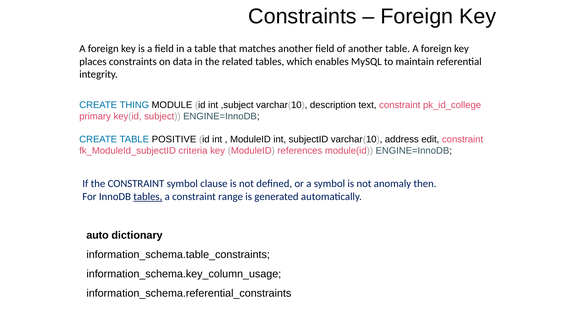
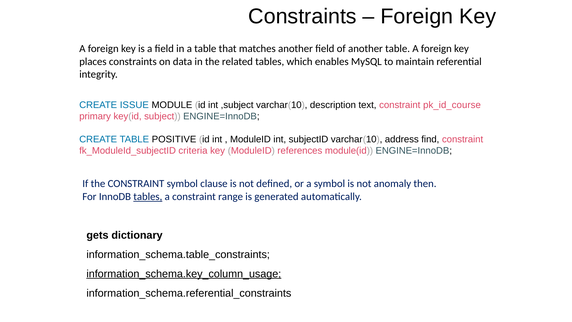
THING: THING -> ISSUE
pk_id_college: pk_id_college -> pk_id_course
edit: edit -> find
auto: auto -> gets
information_schema.key_column_usage underline: none -> present
